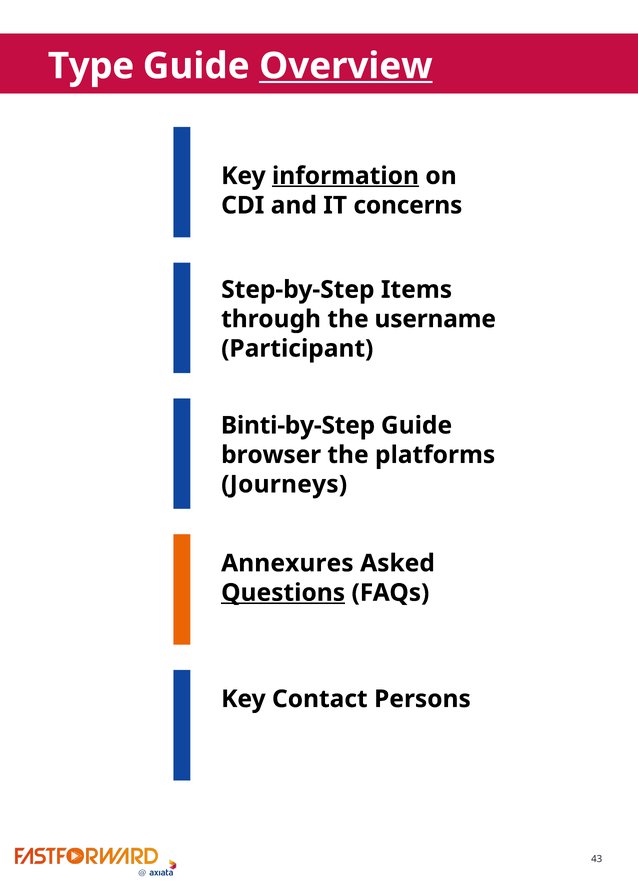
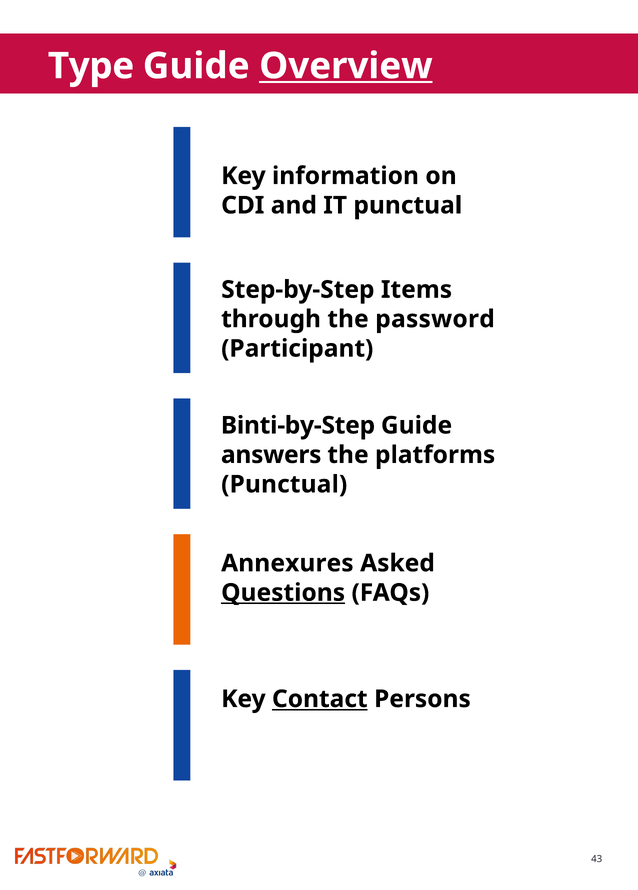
information underline: present -> none
IT concerns: concerns -> punctual
username: username -> password
browser: browser -> answers
Journeys at (284, 484): Journeys -> Punctual
Contact underline: none -> present
